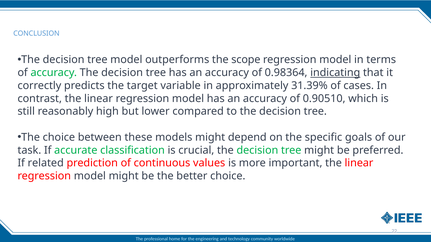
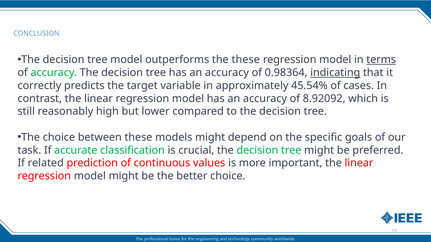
the scope: scope -> these
terms underline: none -> present
31.39%: 31.39% -> 45.54%
0.90510: 0.90510 -> 8.92092
